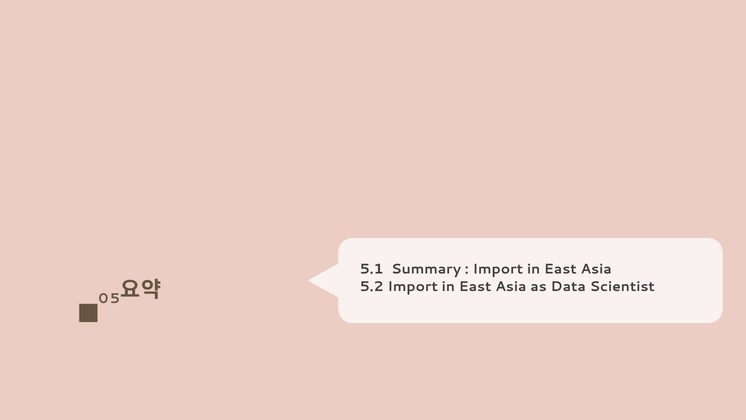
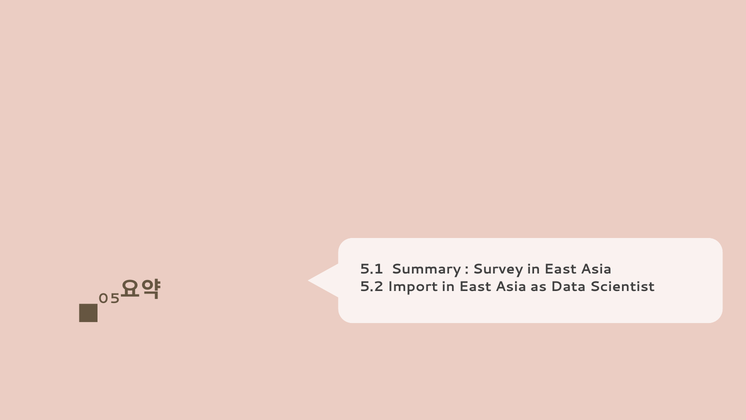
Import at (498, 269): Import -> Survey
